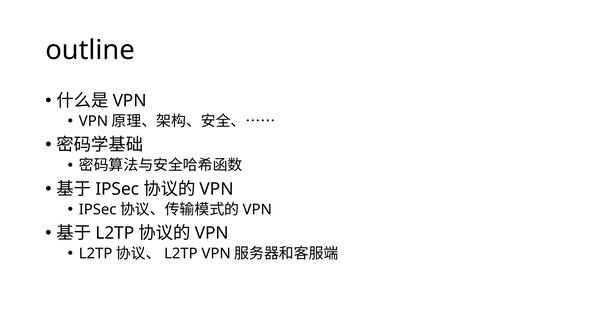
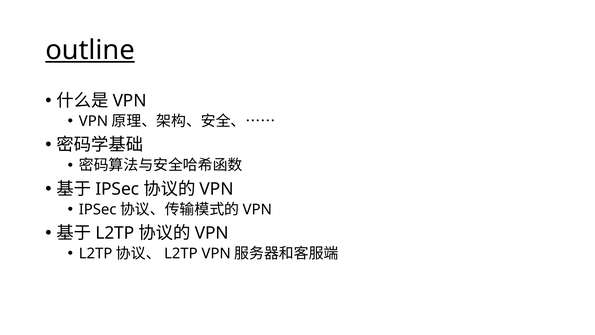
outline underline: none -> present
